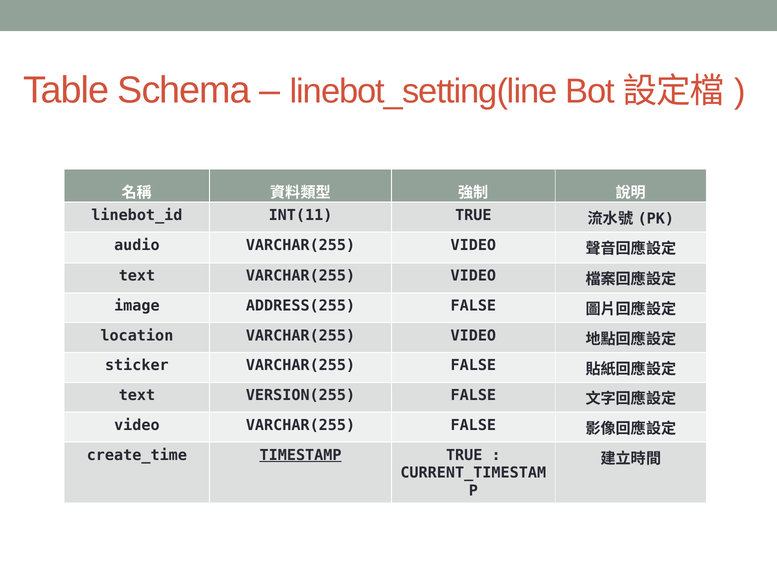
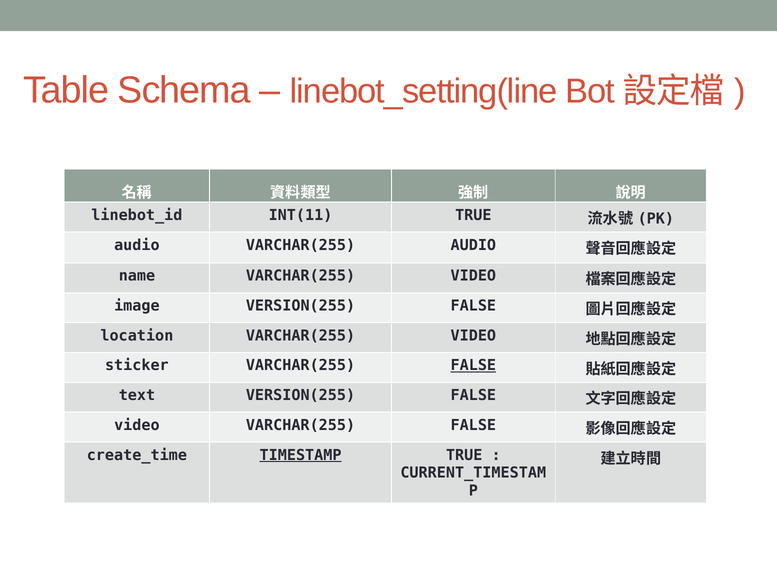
audio VARCHAR(255 VIDEO: VIDEO -> AUDIO
text at (137, 276): text -> name
image ADDRESS(255: ADDRESS(255 -> VERSION(255
FALSE at (473, 365) underline: none -> present
